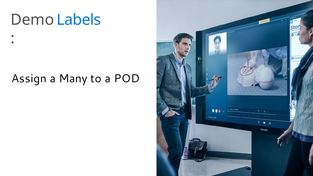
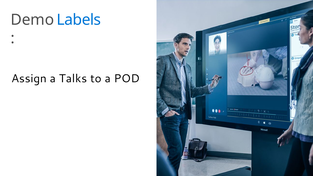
Many: Many -> Talks
